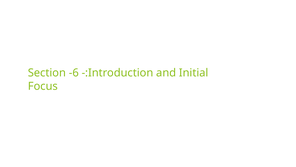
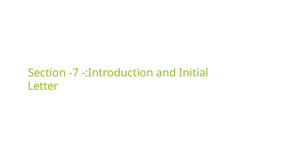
-6: -6 -> -7
Focus: Focus -> Letter
